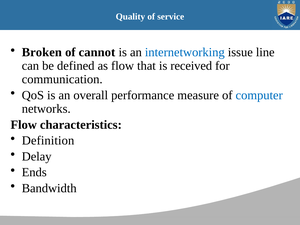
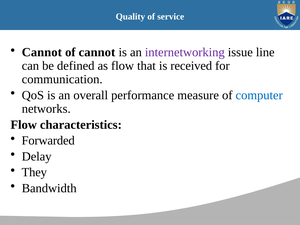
Broken at (42, 52): Broken -> Cannot
internetworking colour: blue -> purple
Definition: Definition -> Forwarded
Ends: Ends -> They
